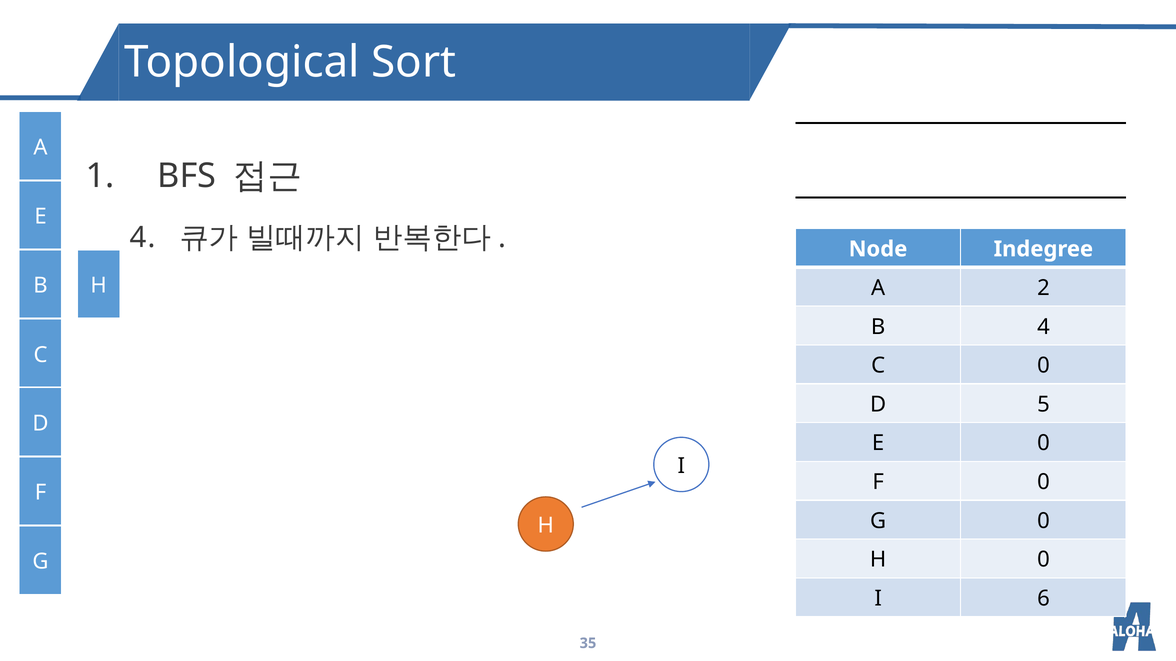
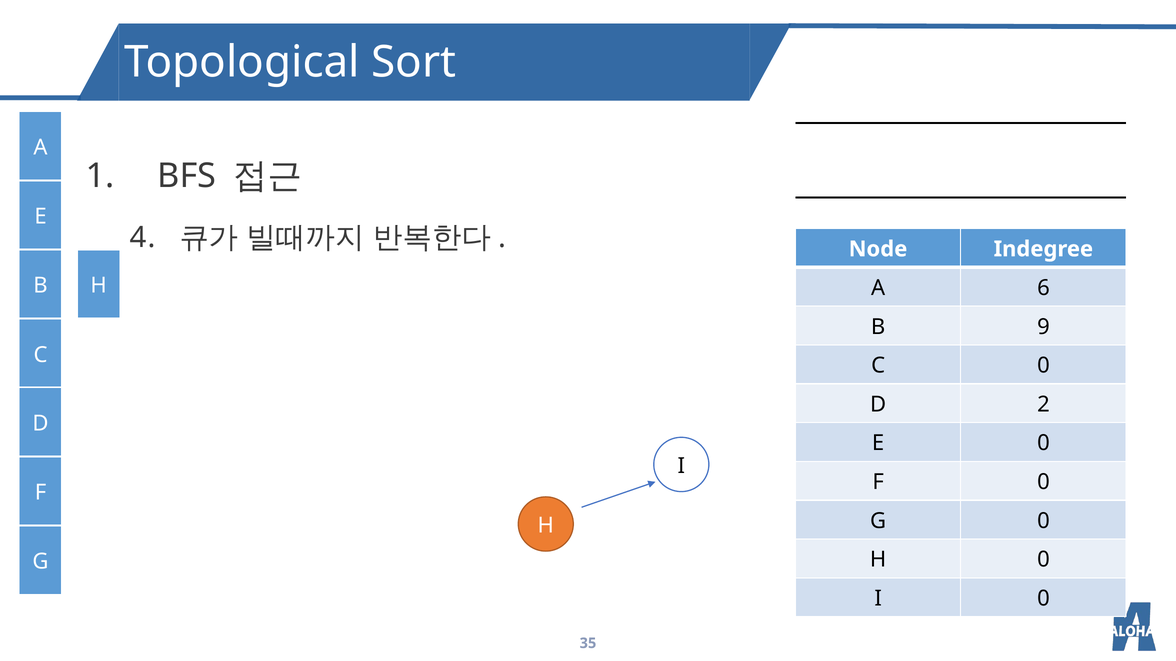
2: 2 -> 6
B 4: 4 -> 9
5: 5 -> 2
I 6: 6 -> 0
